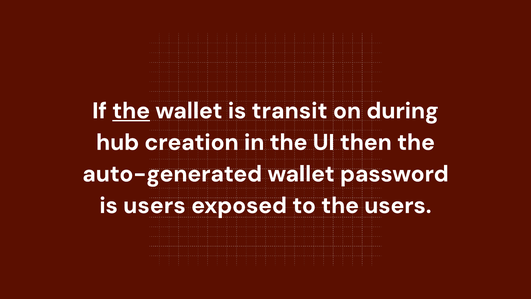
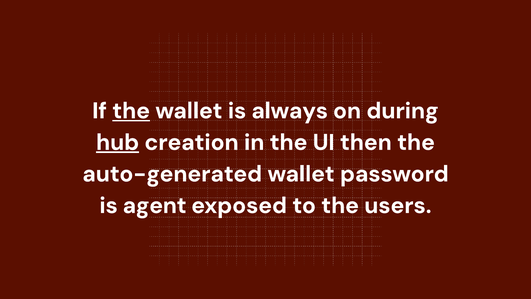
transit: transit -> always
hub underline: none -> present
is users: users -> agent
